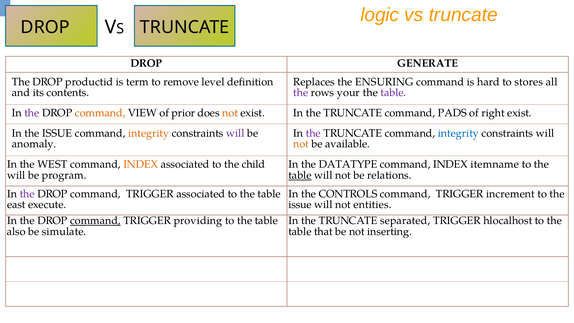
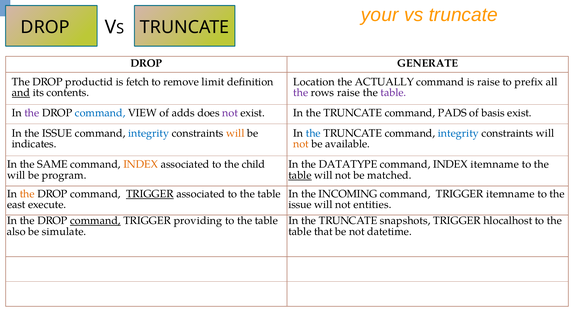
logic: logic -> your
term: term -> fetch
level: level -> limit
Replaces: Replaces -> Location
ENSURING: ENSURING -> ACTUALLY
is hard: hard -> raise
stores: stores -> prefix
and underline: none -> present
rows your: your -> raise
command at (100, 113) colour: orange -> blue
prior: prior -> adds
not at (230, 113) colour: orange -> purple
right: right -> basis
integrity at (149, 133) colour: orange -> blue
will at (235, 133) colour: purple -> orange
the at (313, 133) colour: purple -> blue
anomaly: anomaly -> indicates
WEST: WEST -> SAME
relations: relations -> matched
the at (27, 194) colour: purple -> orange
TRIGGER at (150, 194) underline: none -> present
CONTROLS: CONTROLS -> INCOMING
TRIGGER increment: increment -> itemname
separated: separated -> snapshots
inserting: inserting -> datetime
